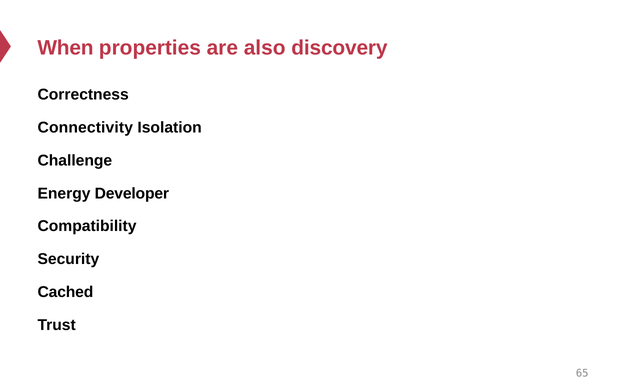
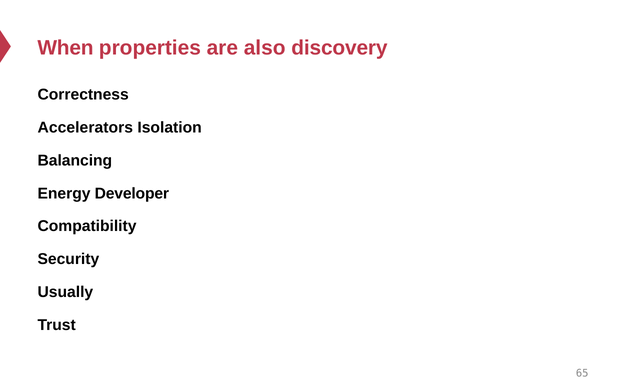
Connectivity: Connectivity -> Accelerators
Challenge: Challenge -> Balancing
Cached: Cached -> Usually
